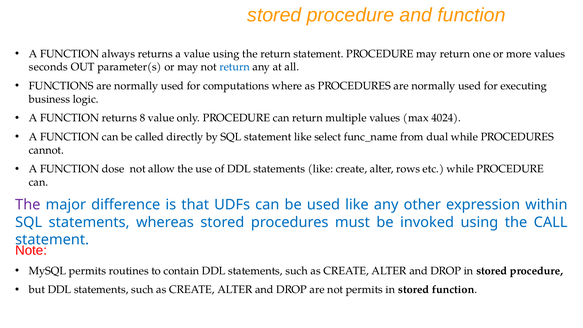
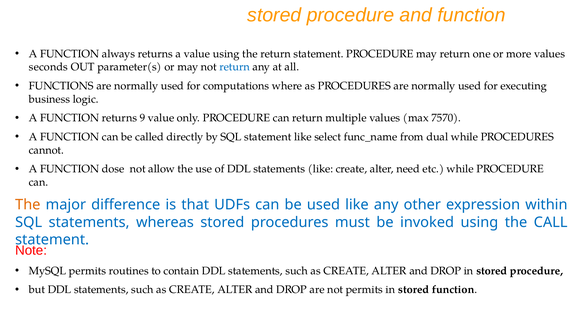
8: 8 -> 9
4024: 4024 -> 7570
rows: rows -> need
The at (28, 205) colour: purple -> orange
